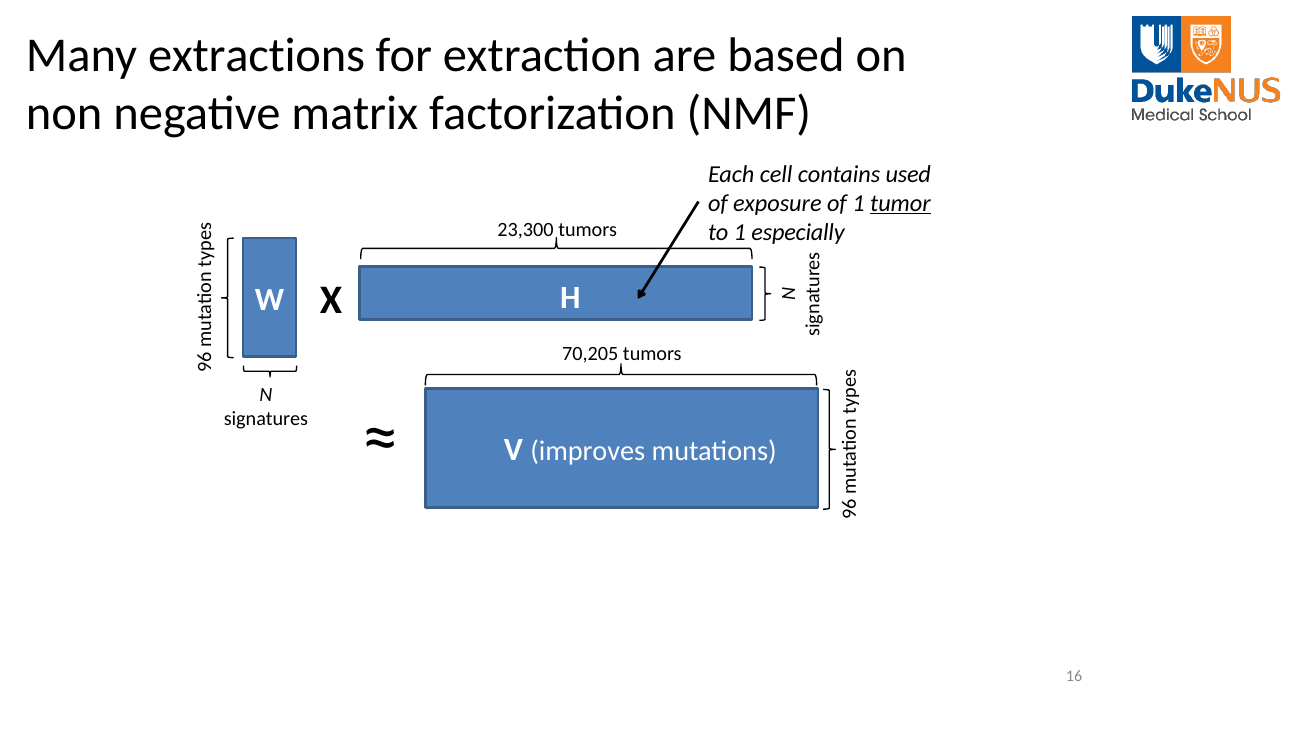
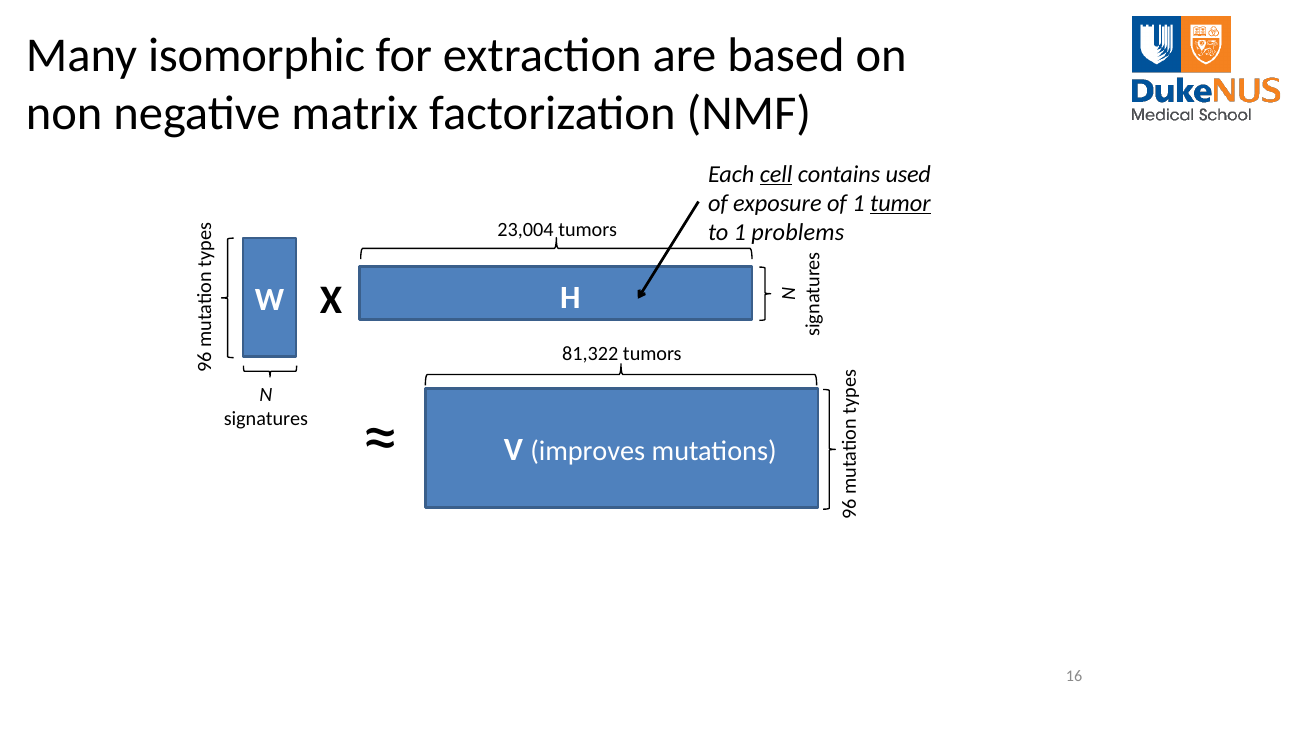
extractions: extractions -> isomorphic
cell underline: none -> present
23,300: 23,300 -> 23,004
especially: especially -> problems
70,205: 70,205 -> 81,322
